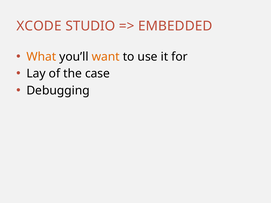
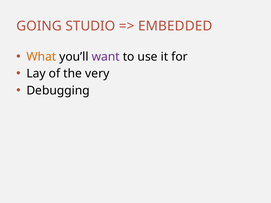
XCODE: XCODE -> GOING
want colour: orange -> purple
case: case -> very
